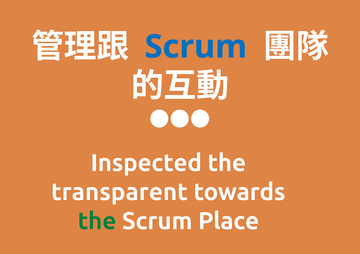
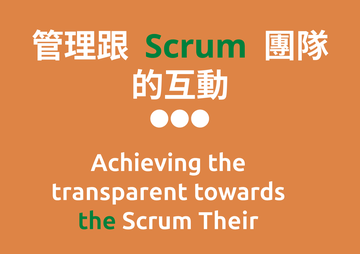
Scrum at (196, 47) colour: blue -> green
Inspected: Inspected -> Achieving
Place: Place -> Their
